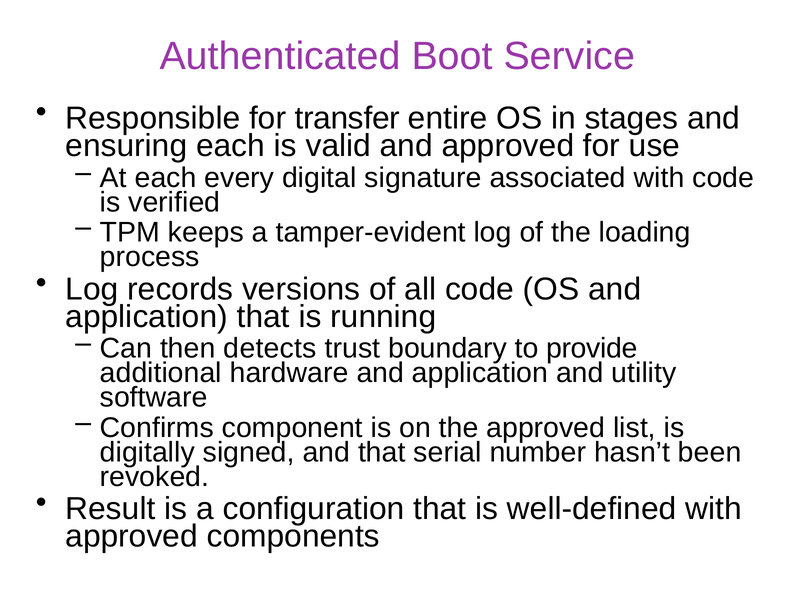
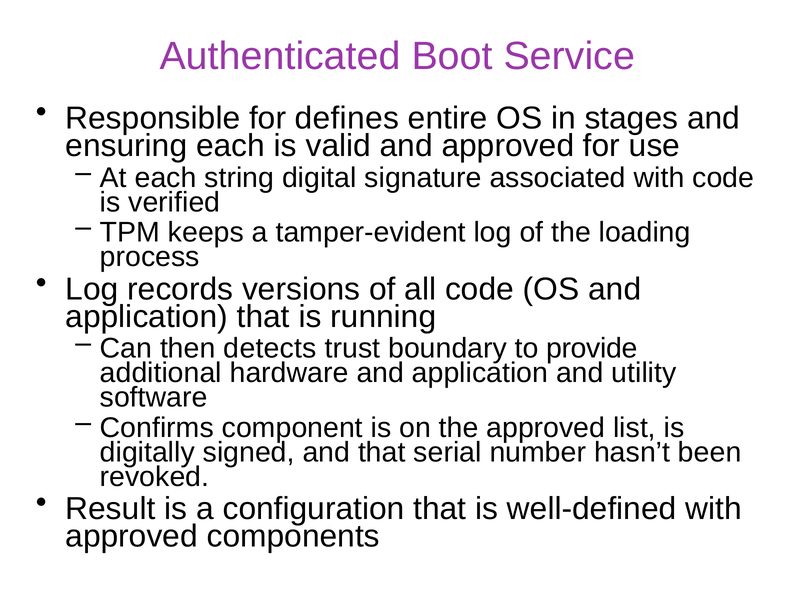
transfer: transfer -> defines
every: every -> string
